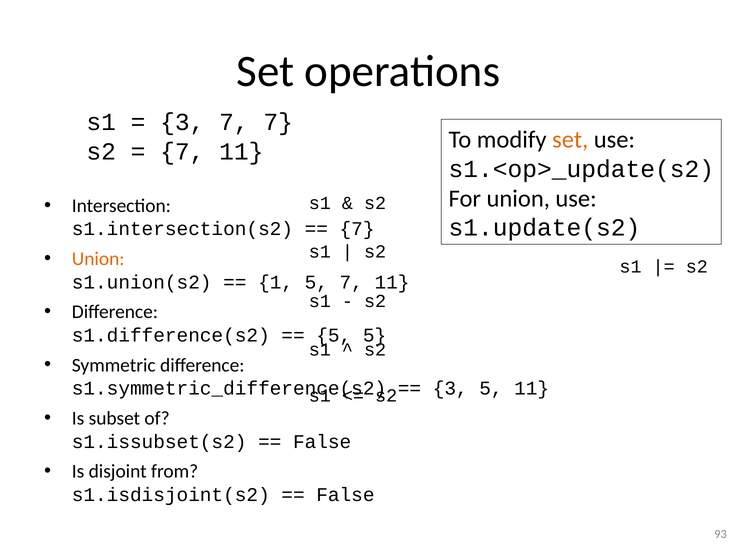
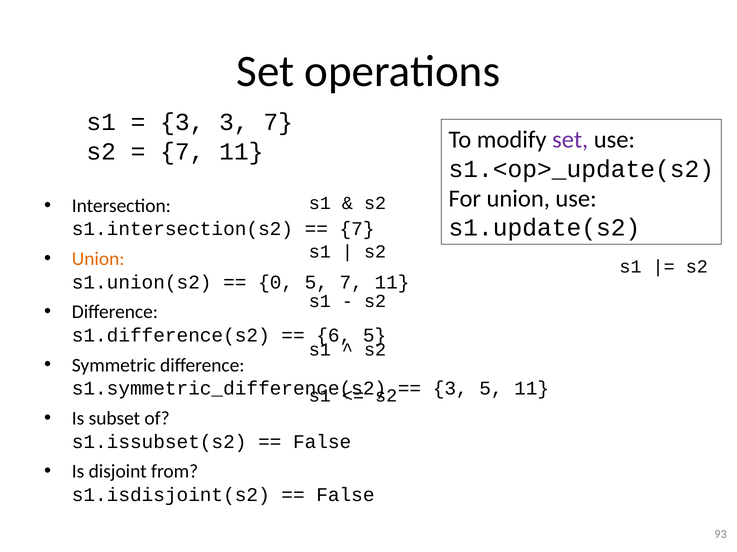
3 7: 7 -> 3
set at (570, 140) colour: orange -> purple
1: 1 -> 0
5 at (334, 336): 5 -> 6
